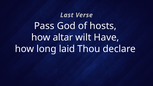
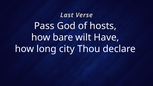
altar: altar -> bare
laid: laid -> city
